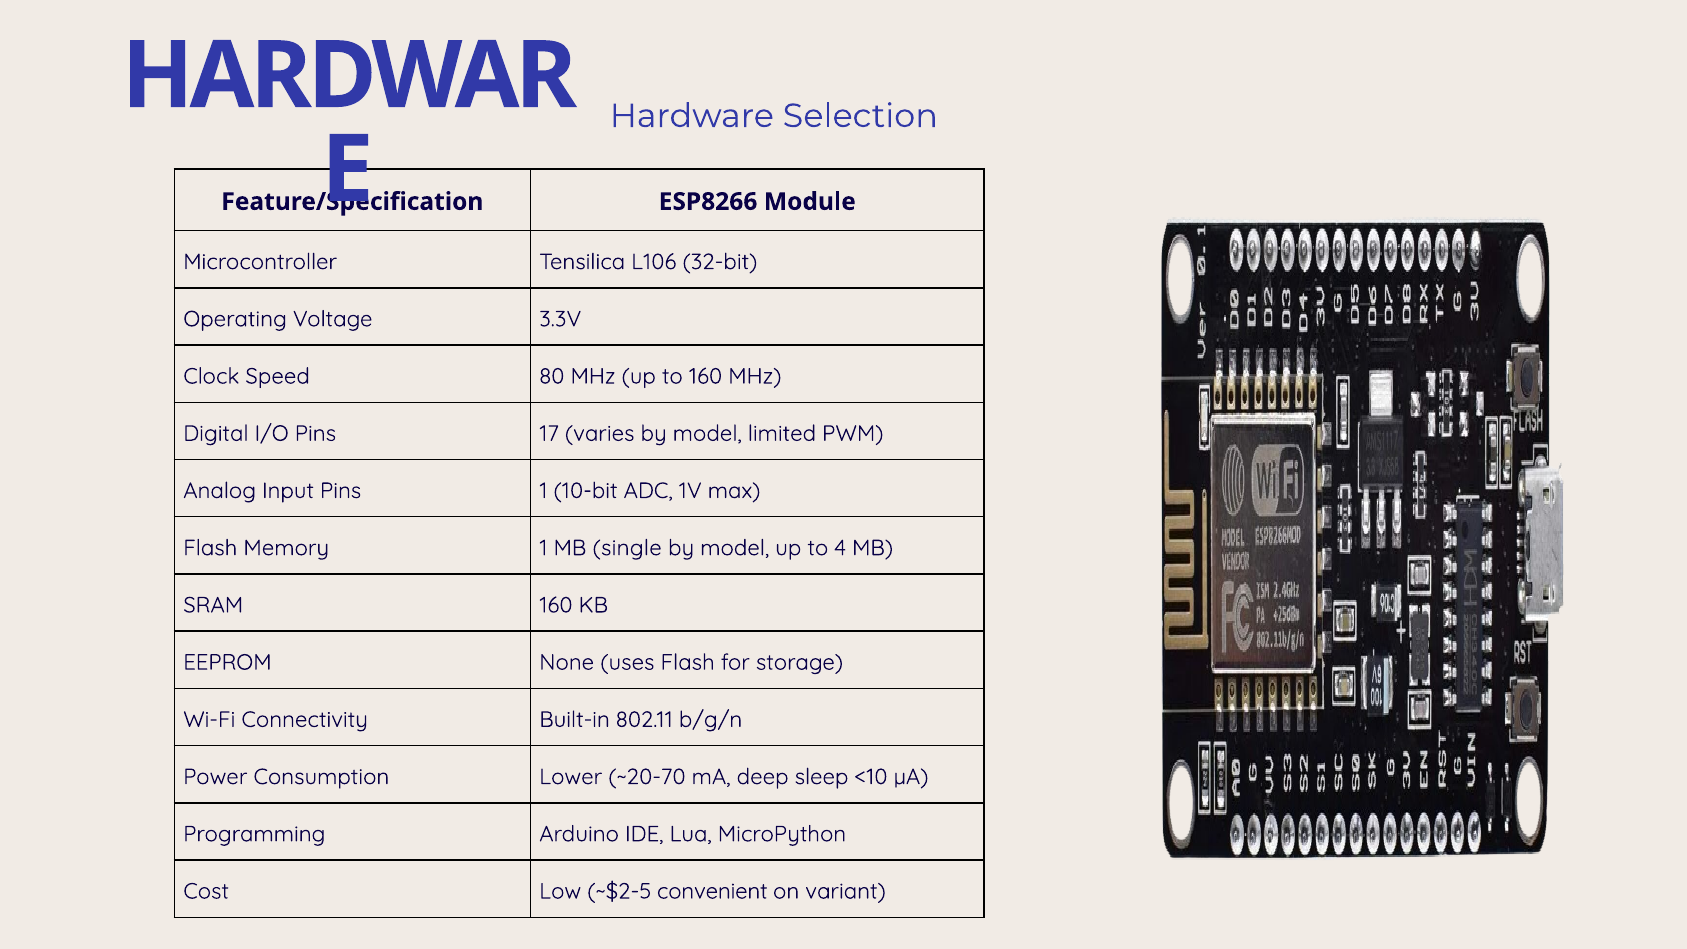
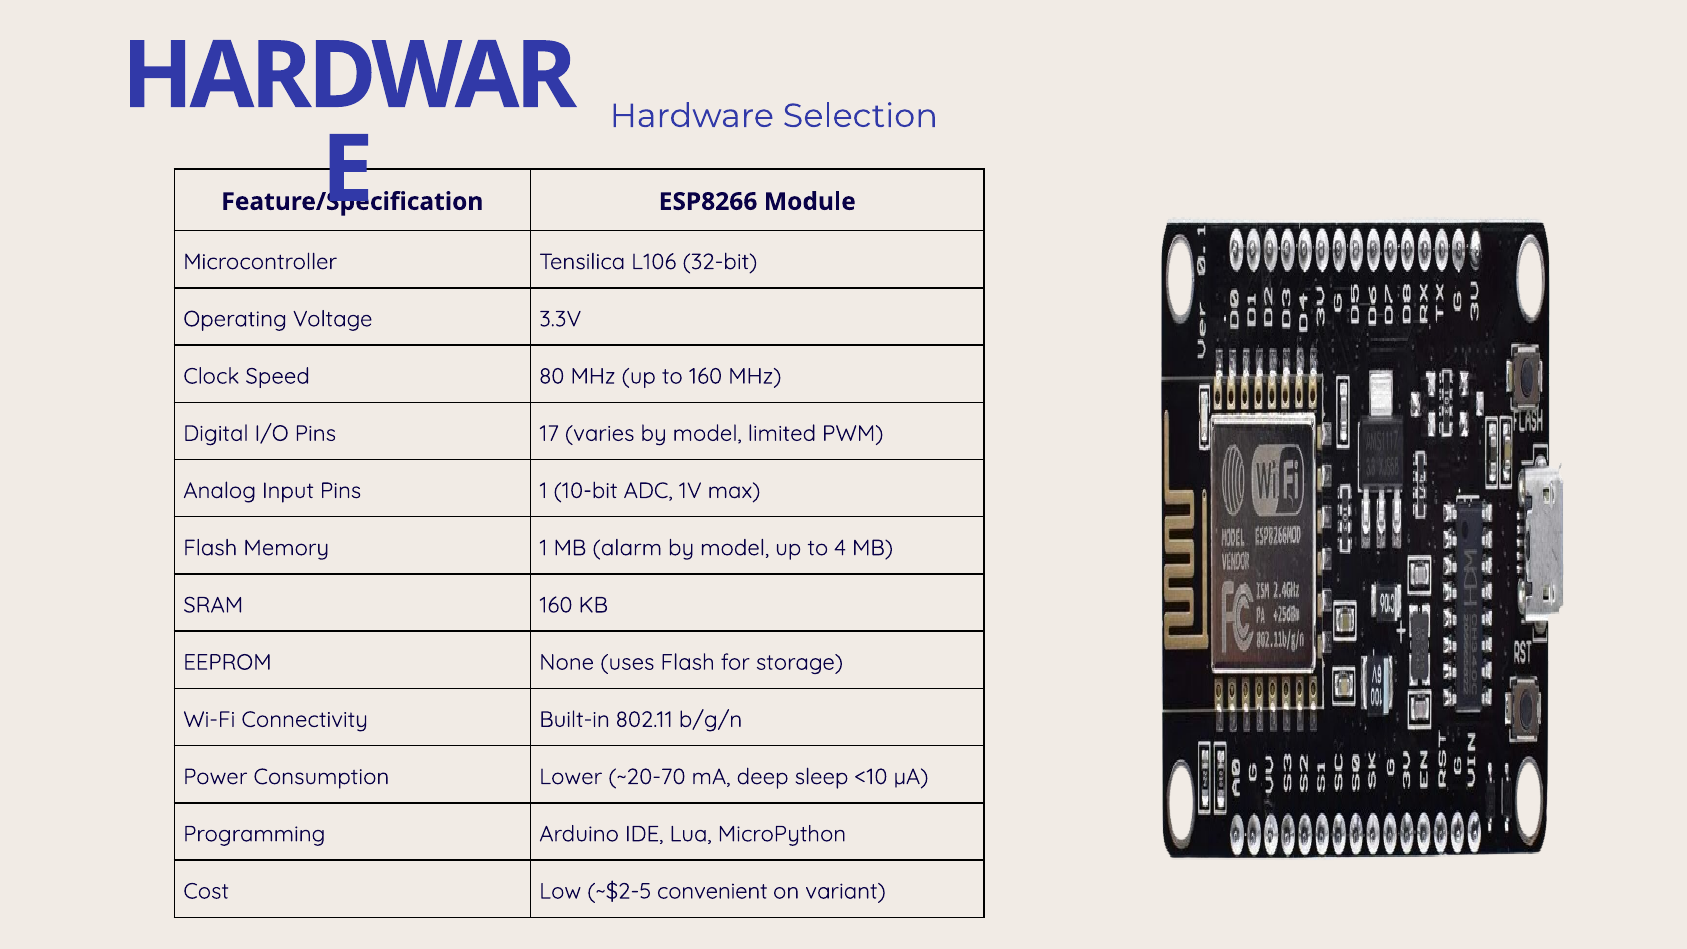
single: single -> alarm
